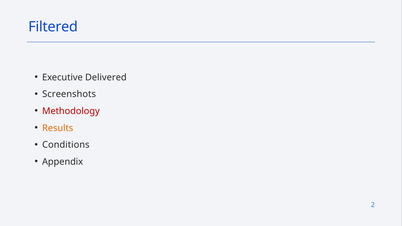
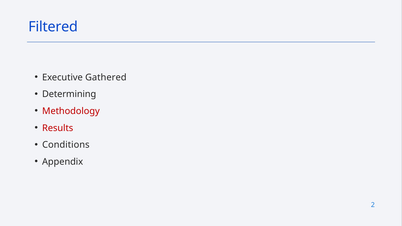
Delivered: Delivered -> Gathered
Screenshots: Screenshots -> Determining
Results colour: orange -> red
